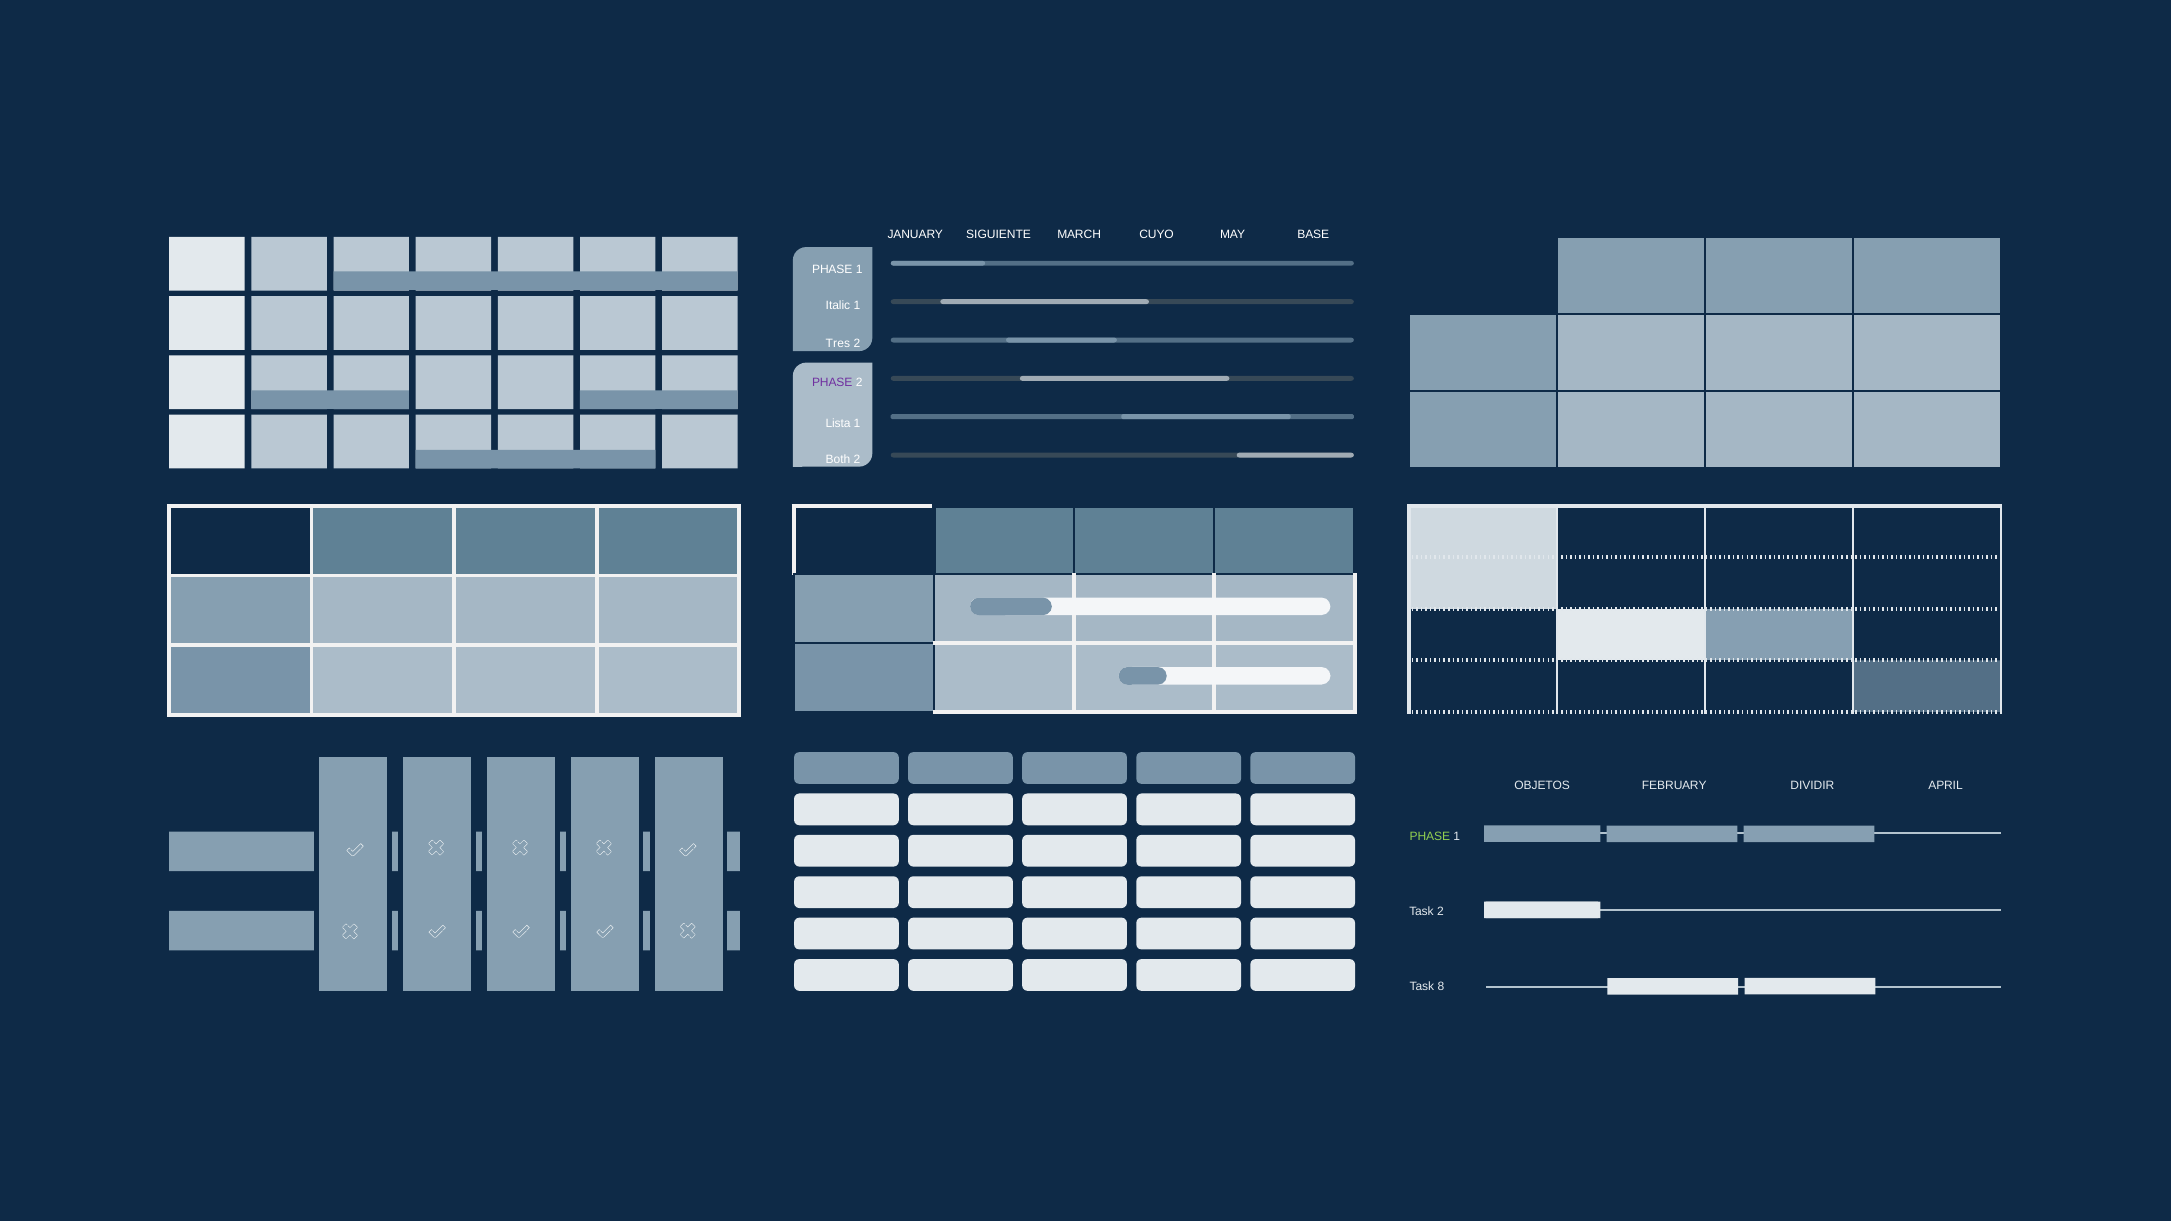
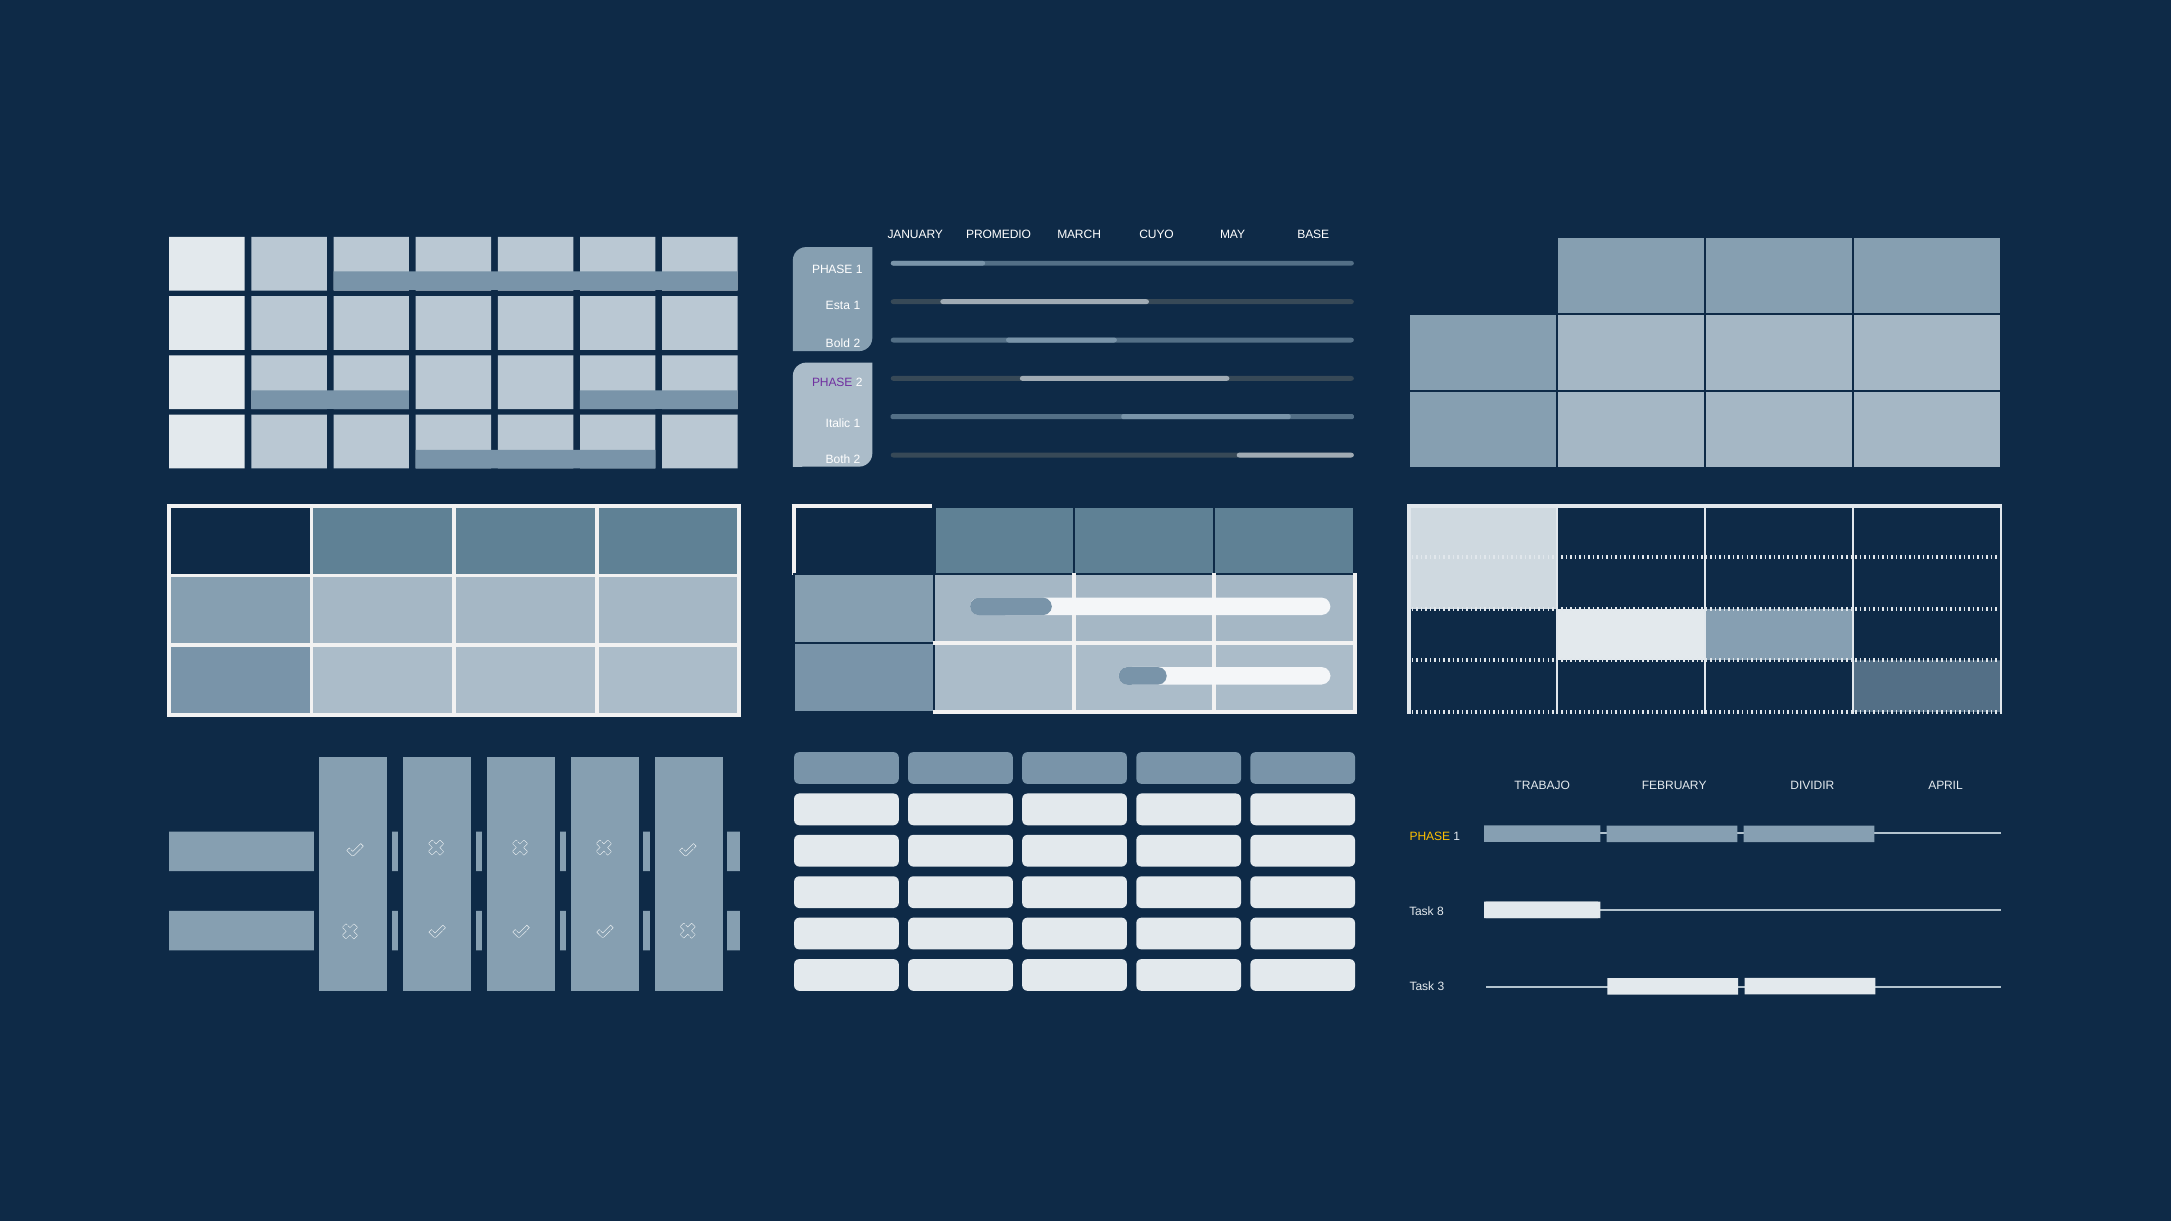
SIGUIENTE: SIGUIENTE -> PROMEDIO
Italic: Italic -> Esta
Tres: Tres -> Bold
Lista: Lista -> Italic
OBJETOS: OBJETOS -> TRABAJO
PHASE at (1430, 836) colour: light green -> yellow
Task 2: 2 -> 8
8: 8 -> 3
